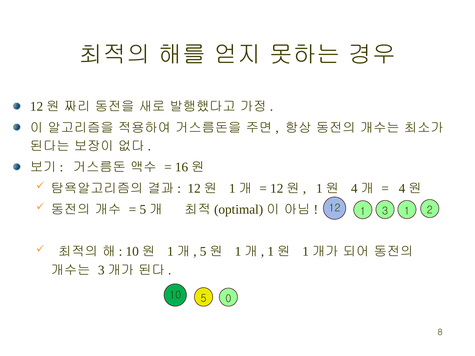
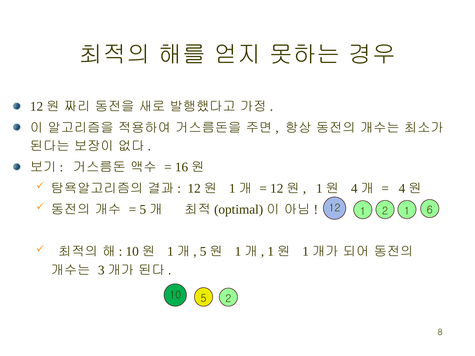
1 3: 3 -> 2
2: 2 -> 6
5 0: 0 -> 2
